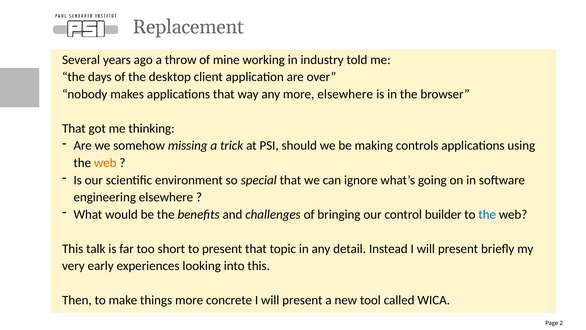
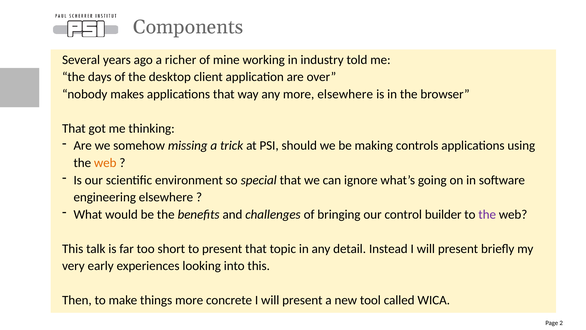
Replacement: Replacement -> Components
throw: throw -> richer
the at (487, 214) colour: blue -> purple
